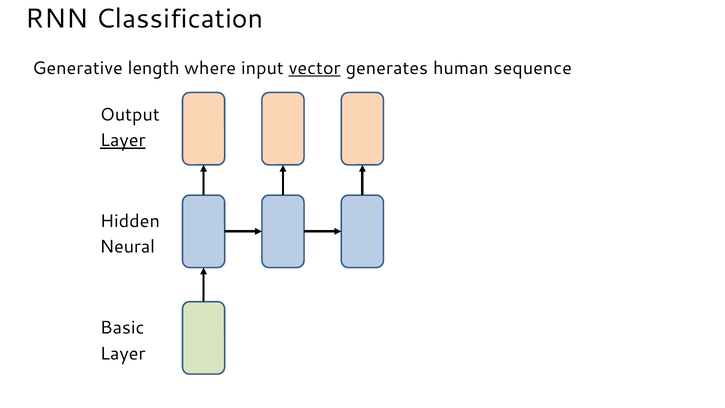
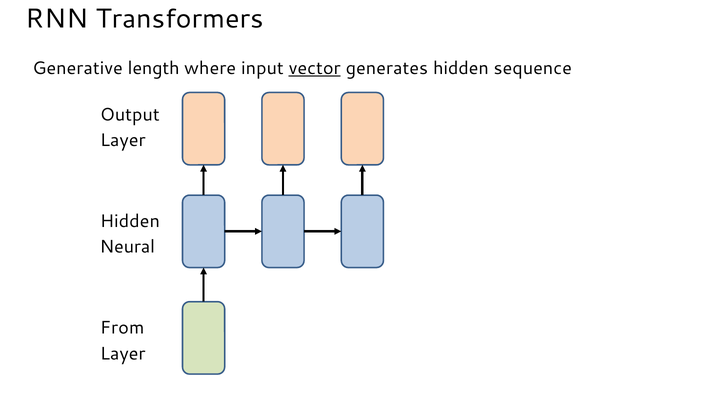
Classification: Classification -> Transformers
generates human: human -> hidden
Layer at (123, 140) underline: present -> none
Basic: Basic -> From
